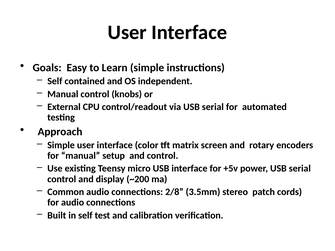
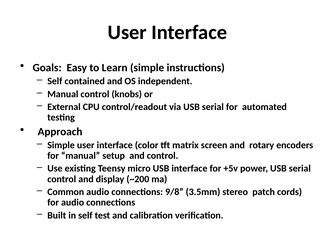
2/8: 2/8 -> 9/8
